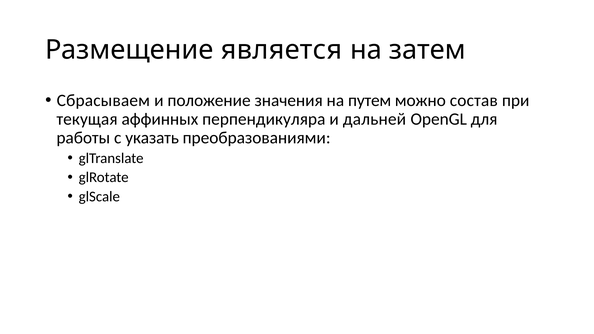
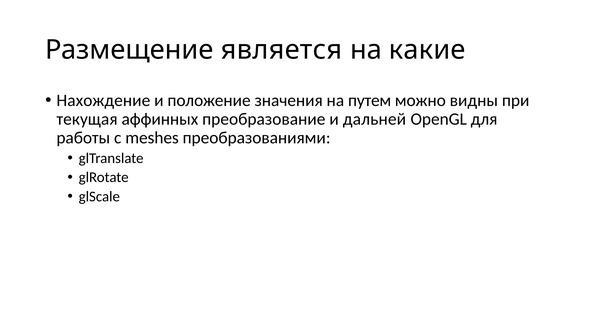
затем: затем -> какие
Сбрасываем: Сбрасываем -> Нахождение
состав: состав -> видны
перпендикуляра: перпендикуляра -> преобразование
указать: указать -> meshes
